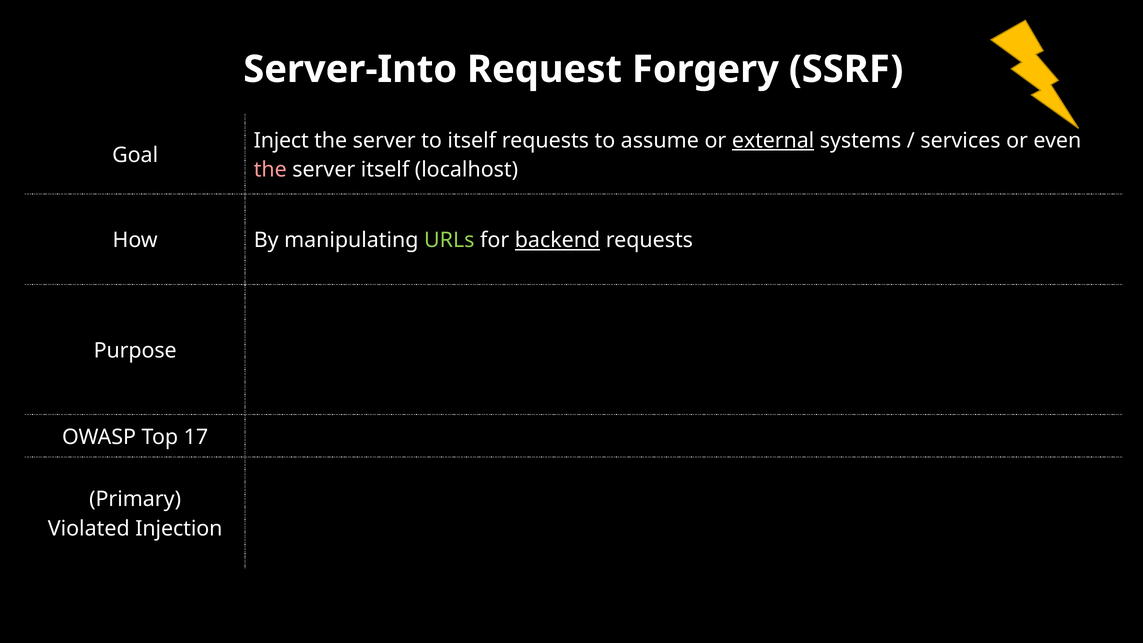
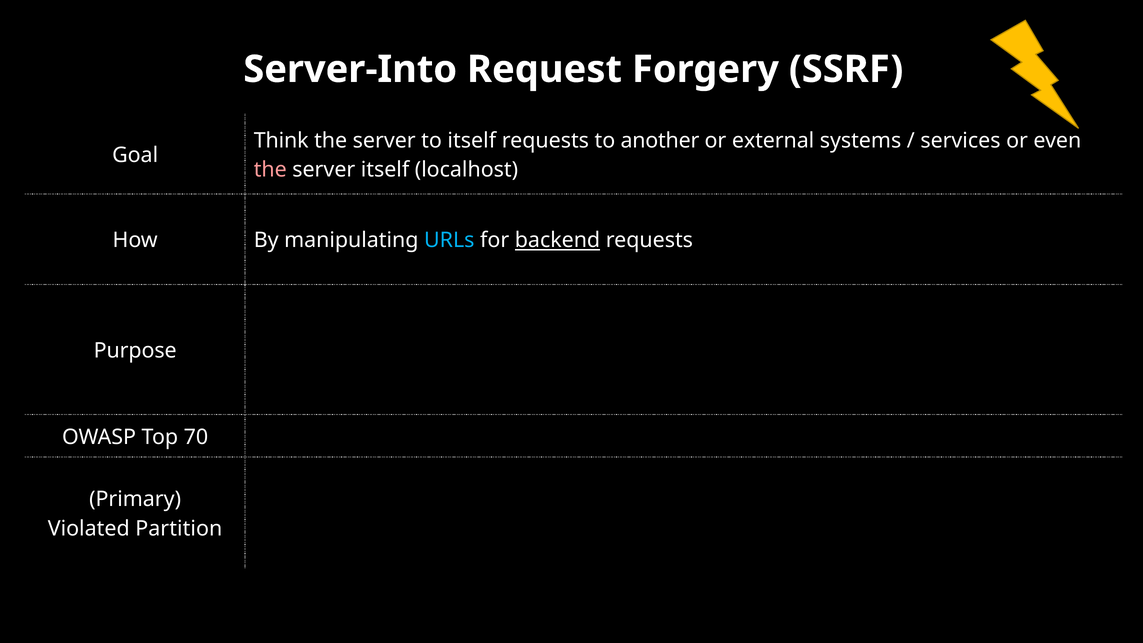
Inject: Inject -> Think
assume: assume -> another
external underline: present -> none
URLs colour: light green -> light blue
17: 17 -> 70
Injection: Injection -> Partition
